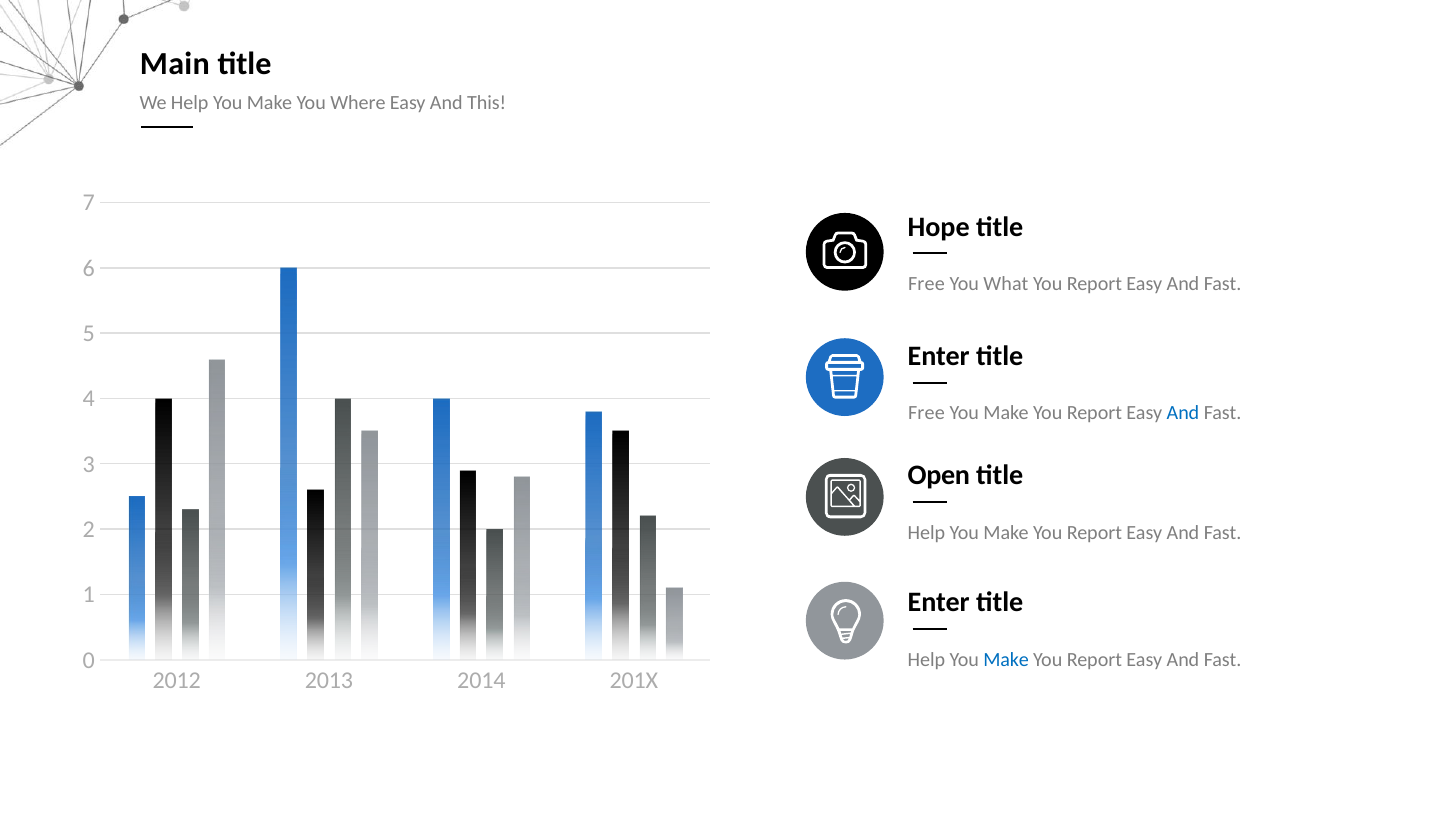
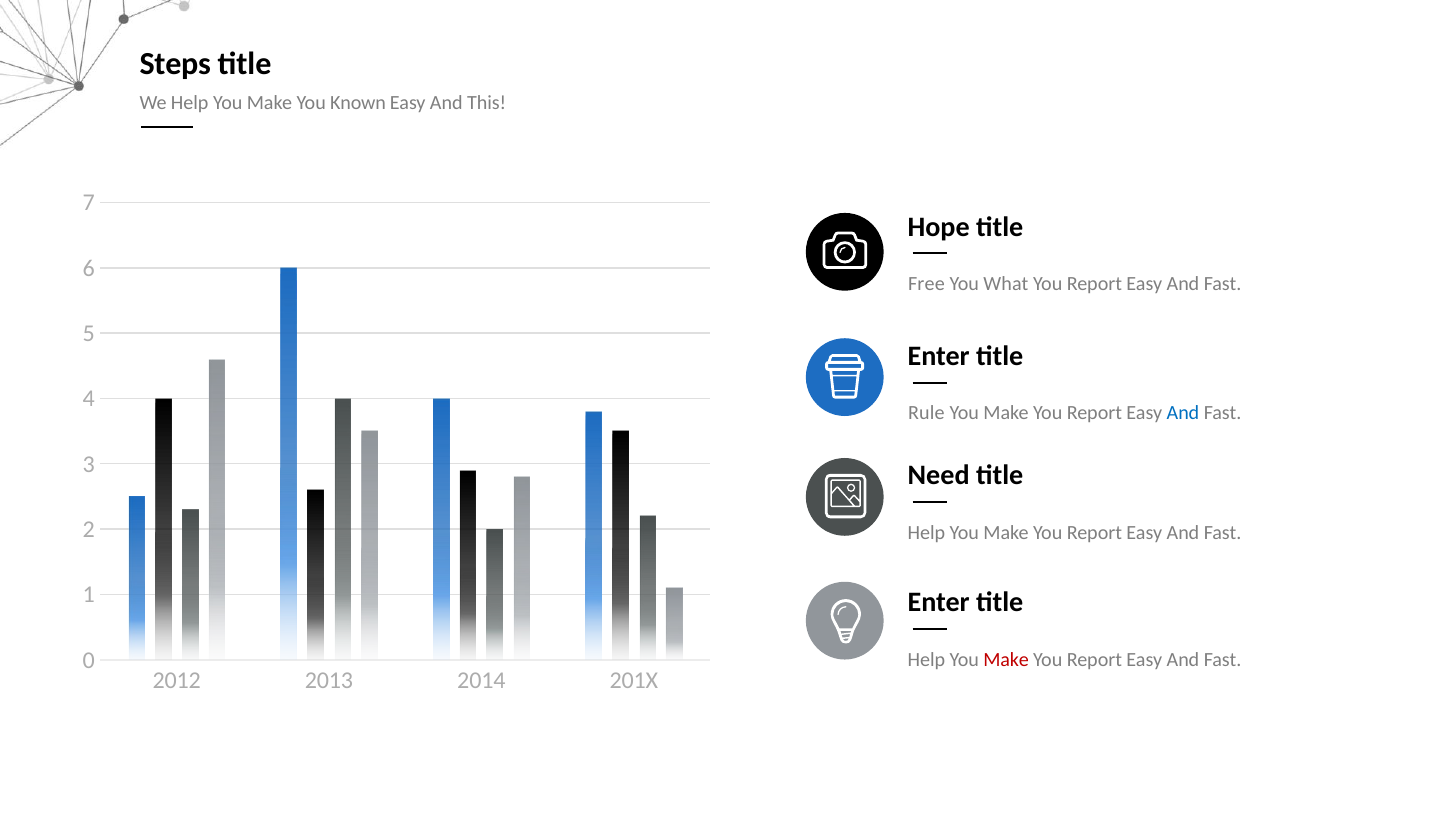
Main: Main -> Steps
Where: Where -> Known
Free at (926, 413): Free -> Rule
Open: Open -> Need
Make at (1006, 660) colour: blue -> red
